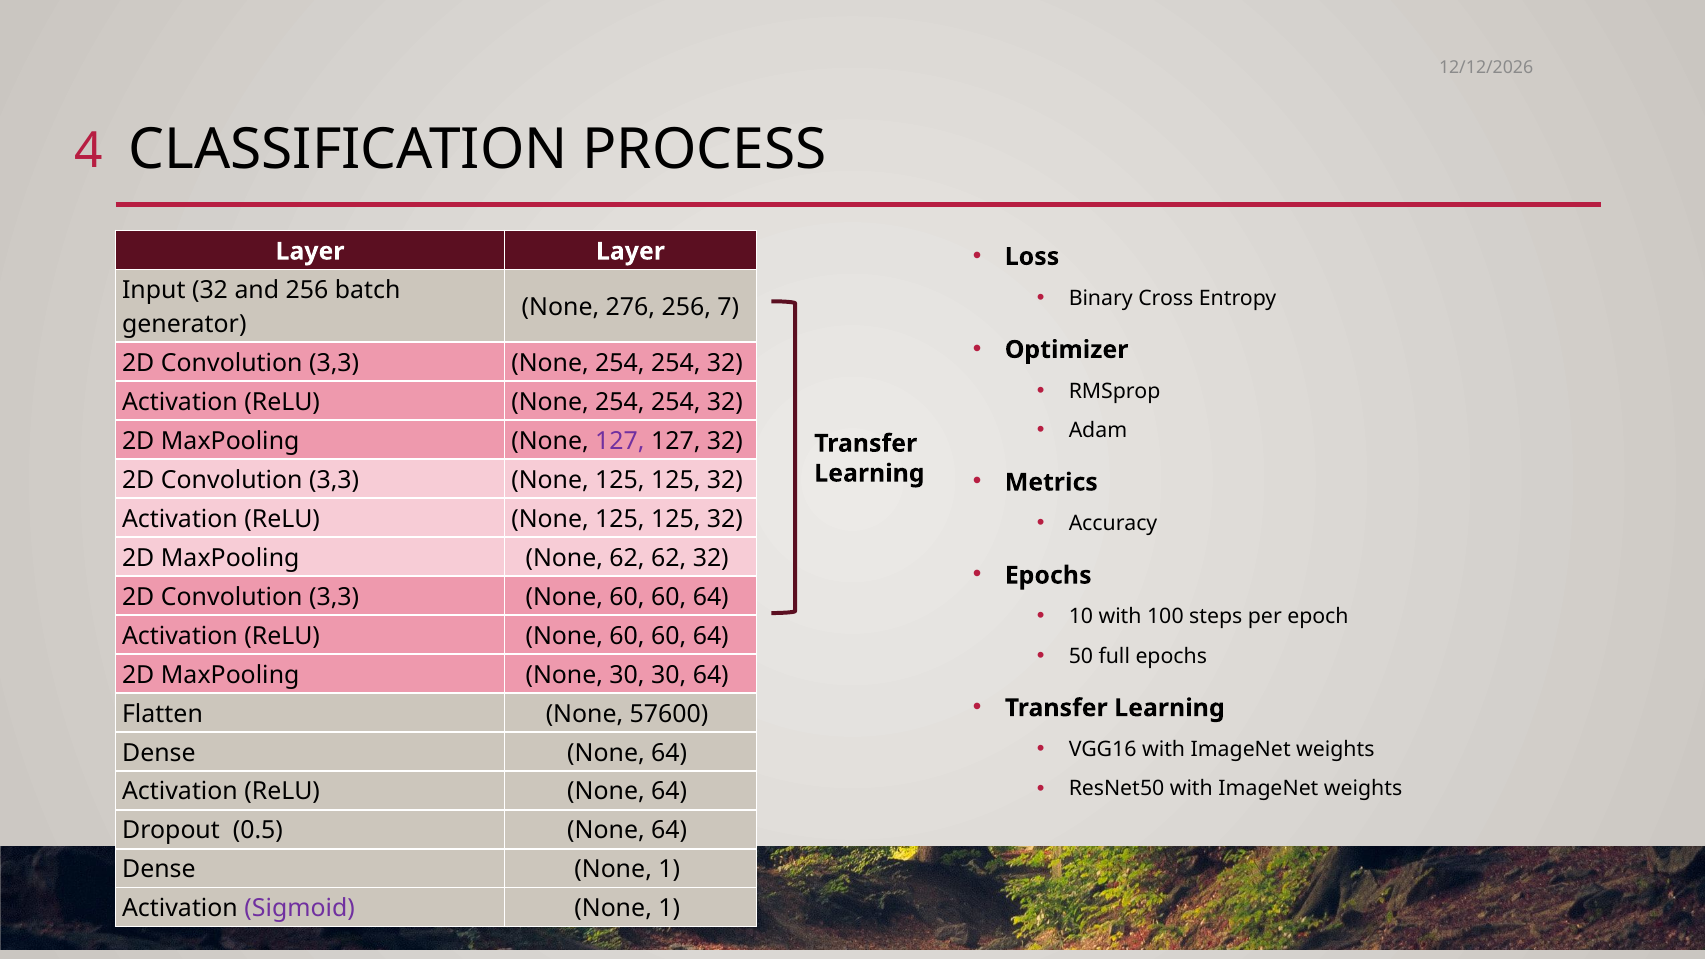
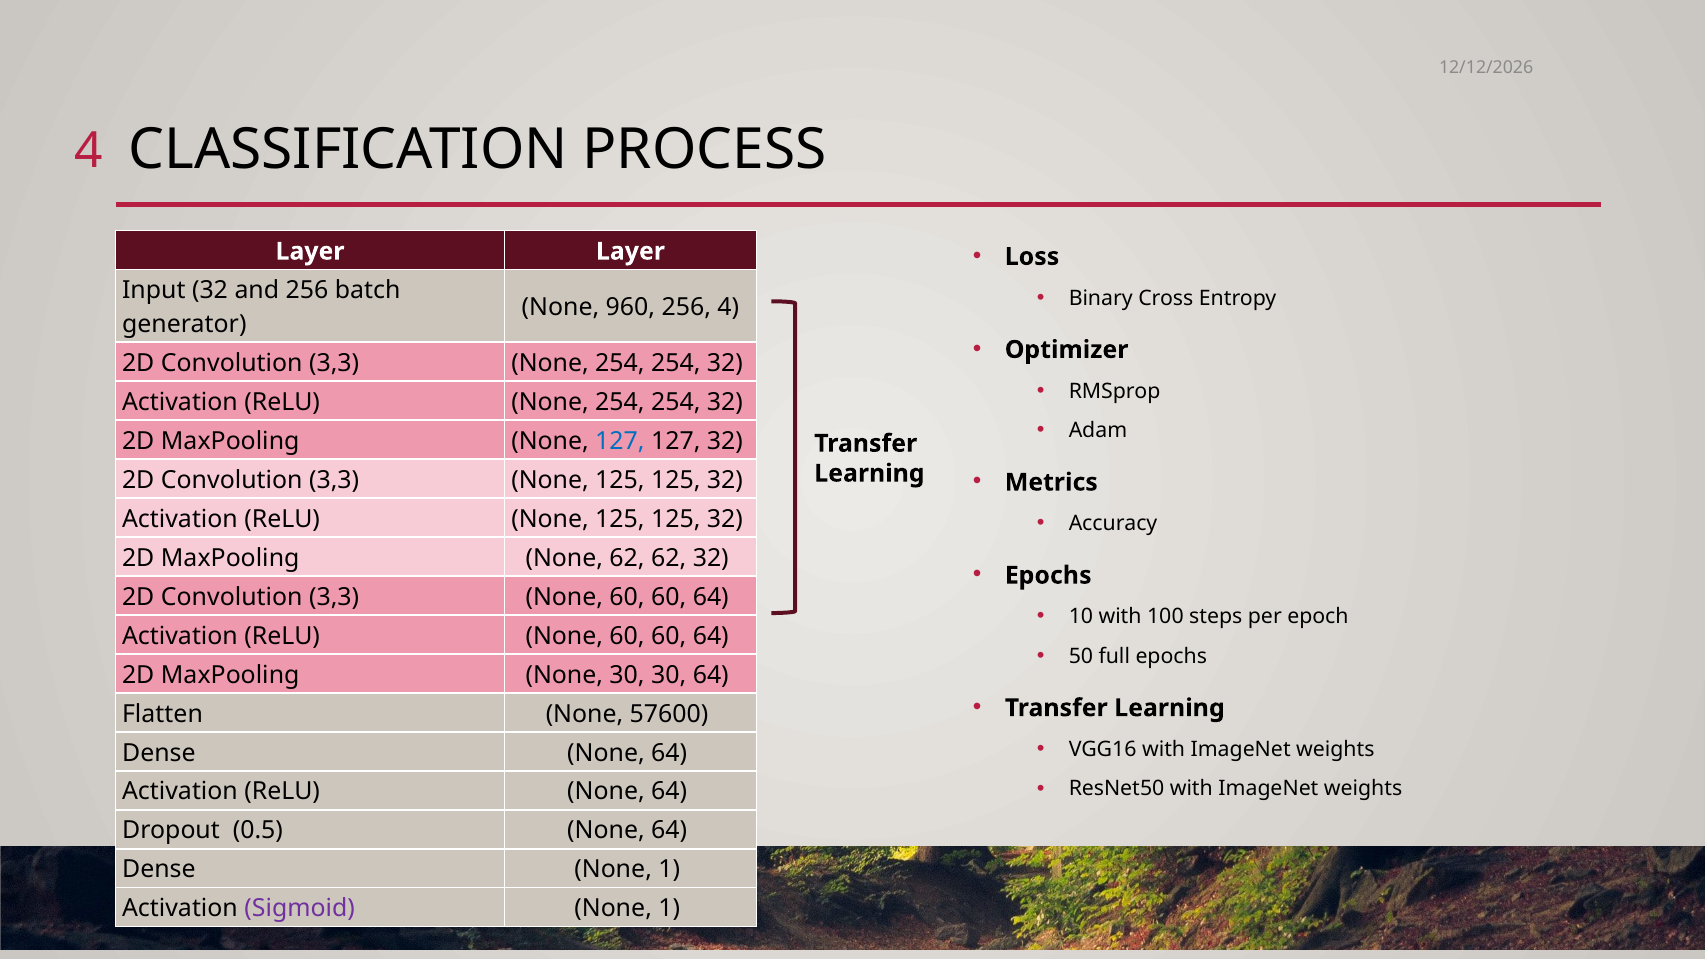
276: 276 -> 960
256 7: 7 -> 4
127 at (620, 441) colour: purple -> blue
